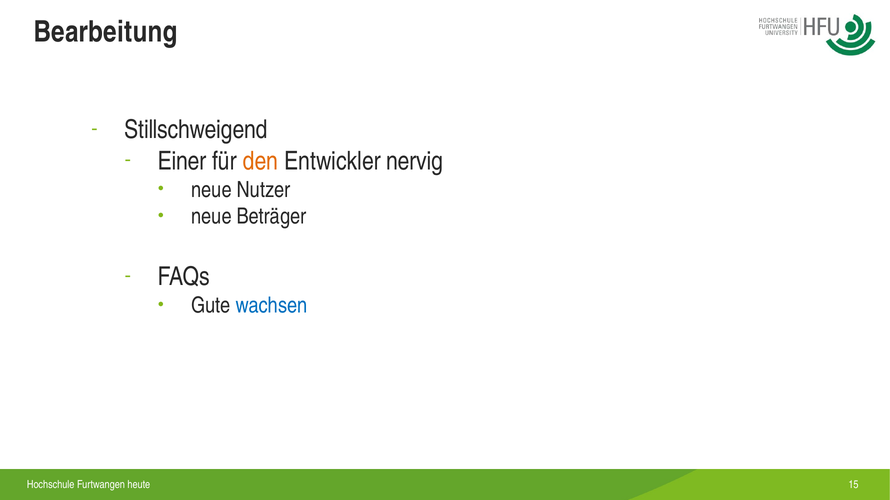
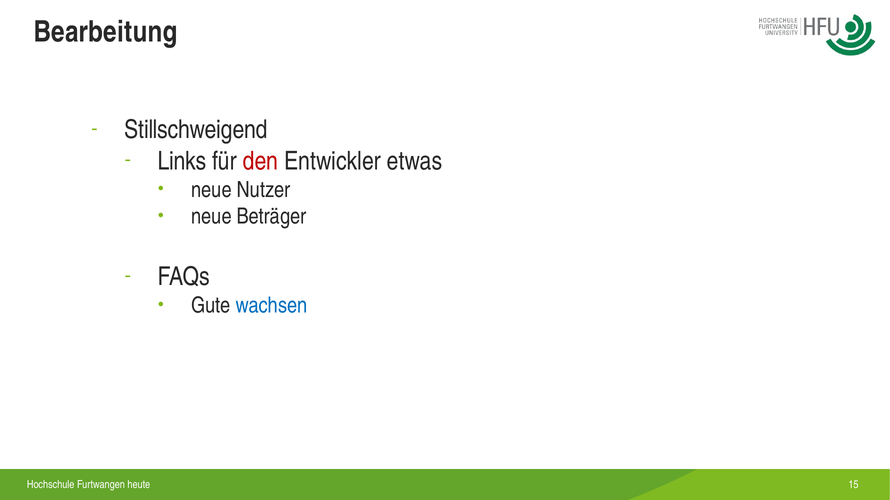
Einer: Einer -> Links
den colour: orange -> red
nervig: nervig -> etwas
